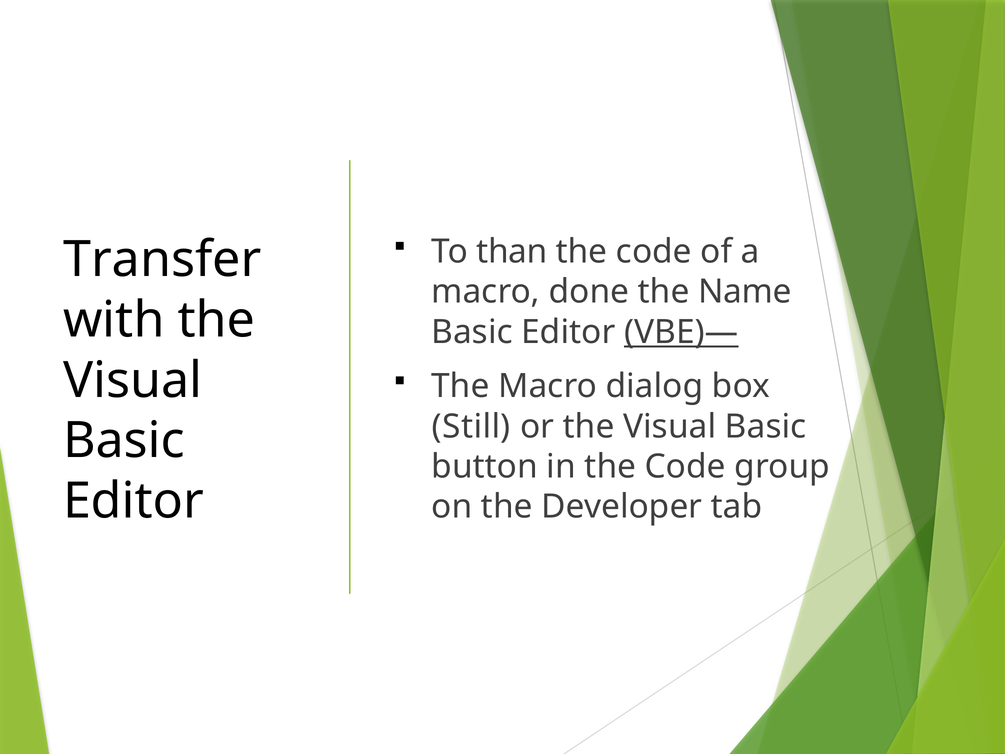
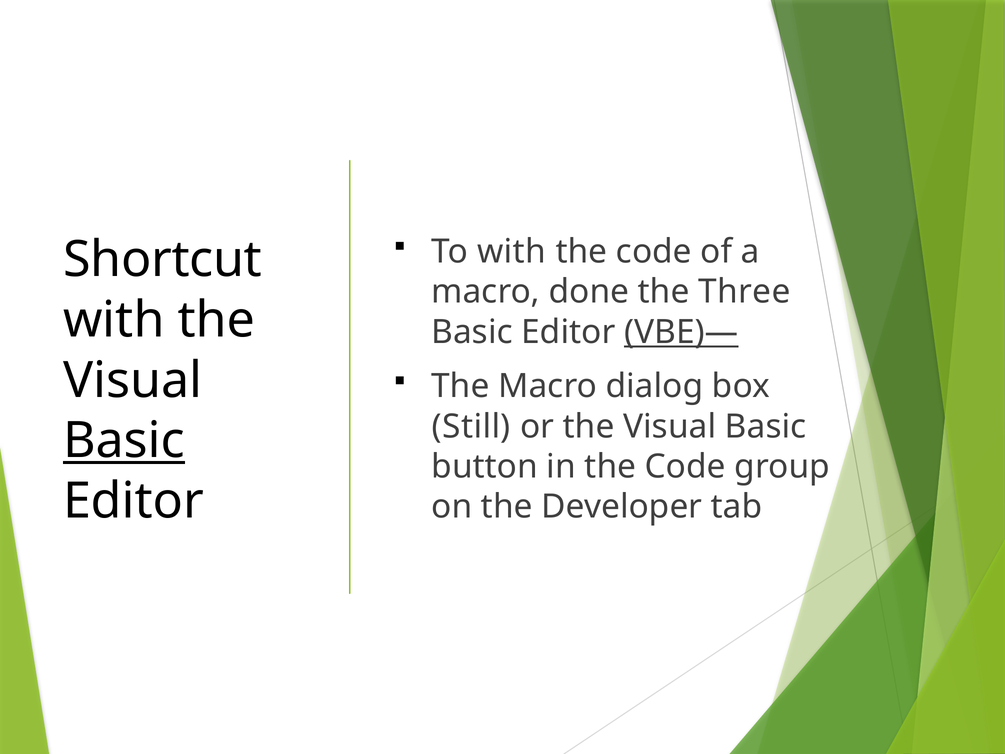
To than: than -> with
Transfer: Transfer -> Shortcut
Name: Name -> Three
Basic at (124, 441) underline: none -> present
